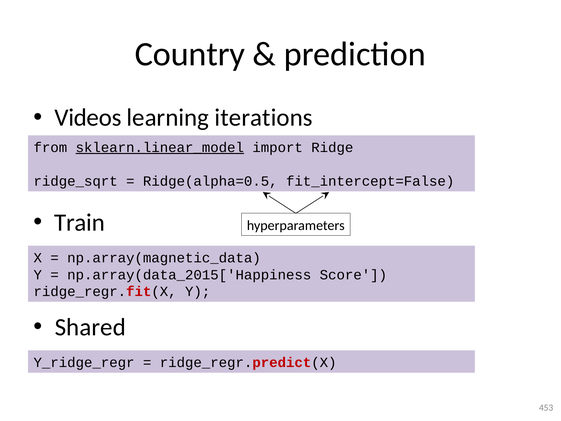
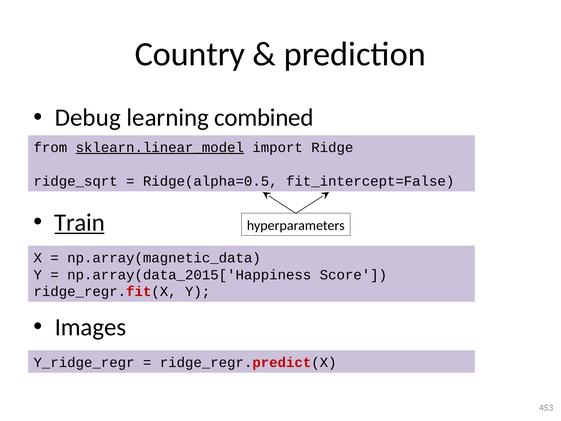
Videos: Videos -> Debug
iterations: iterations -> combined
Train underline: none -> present
Shared: Shared -> Images
